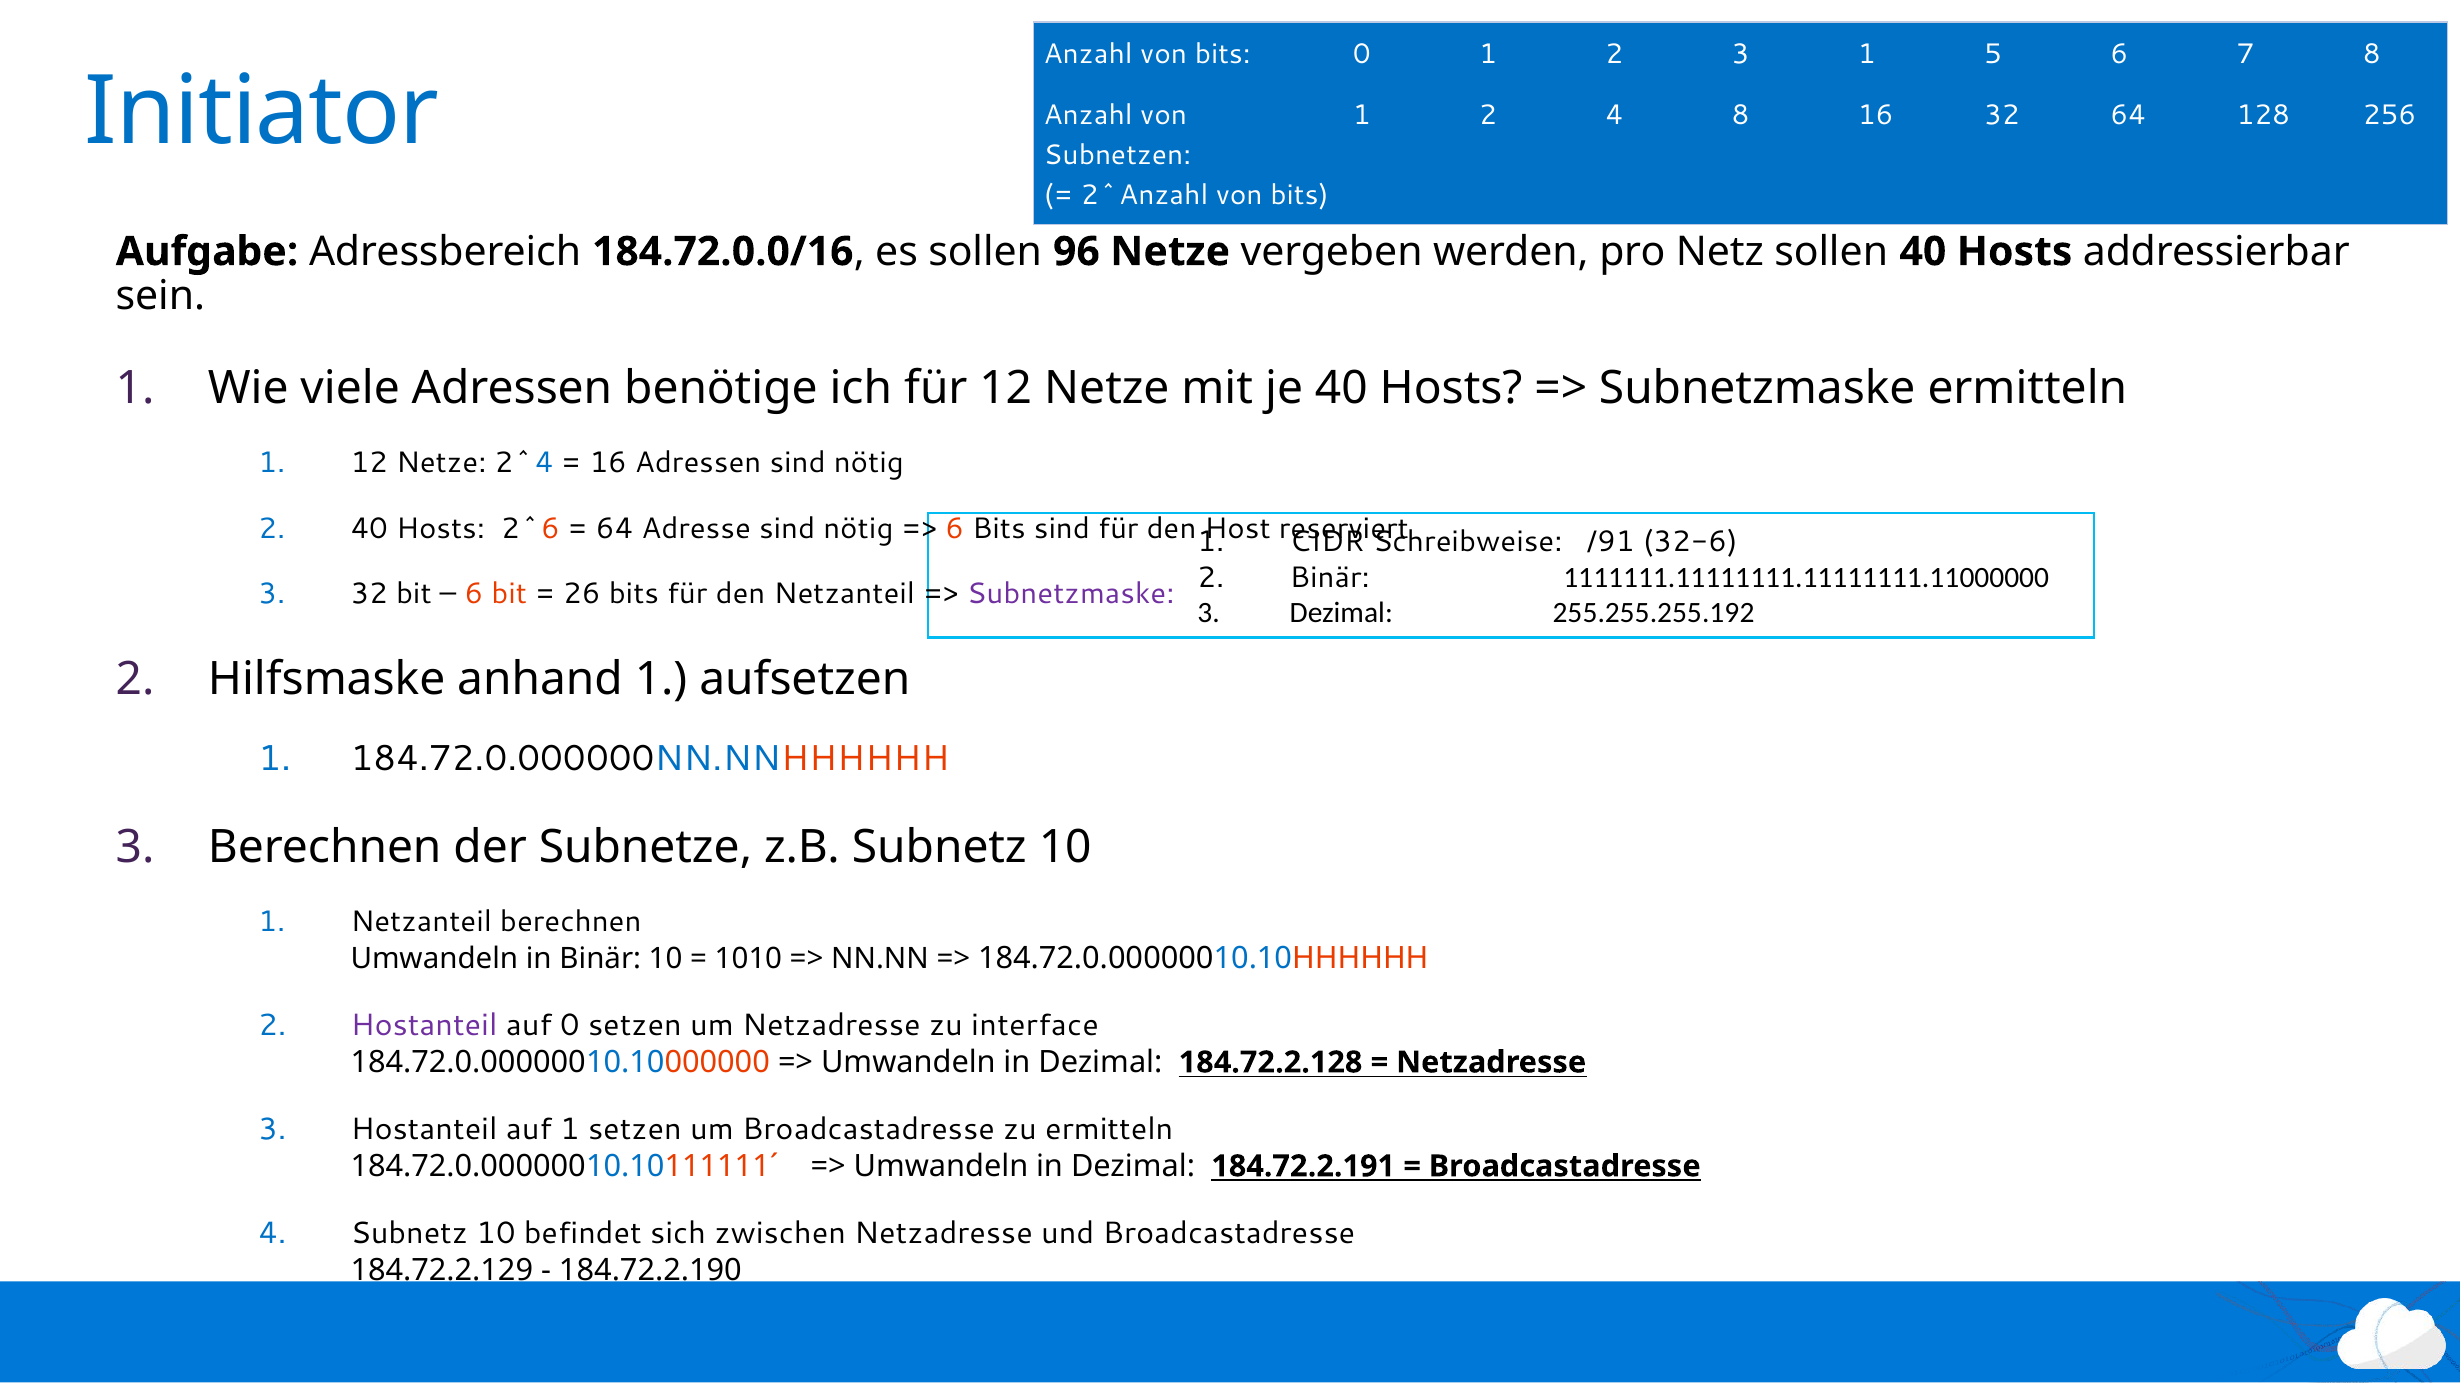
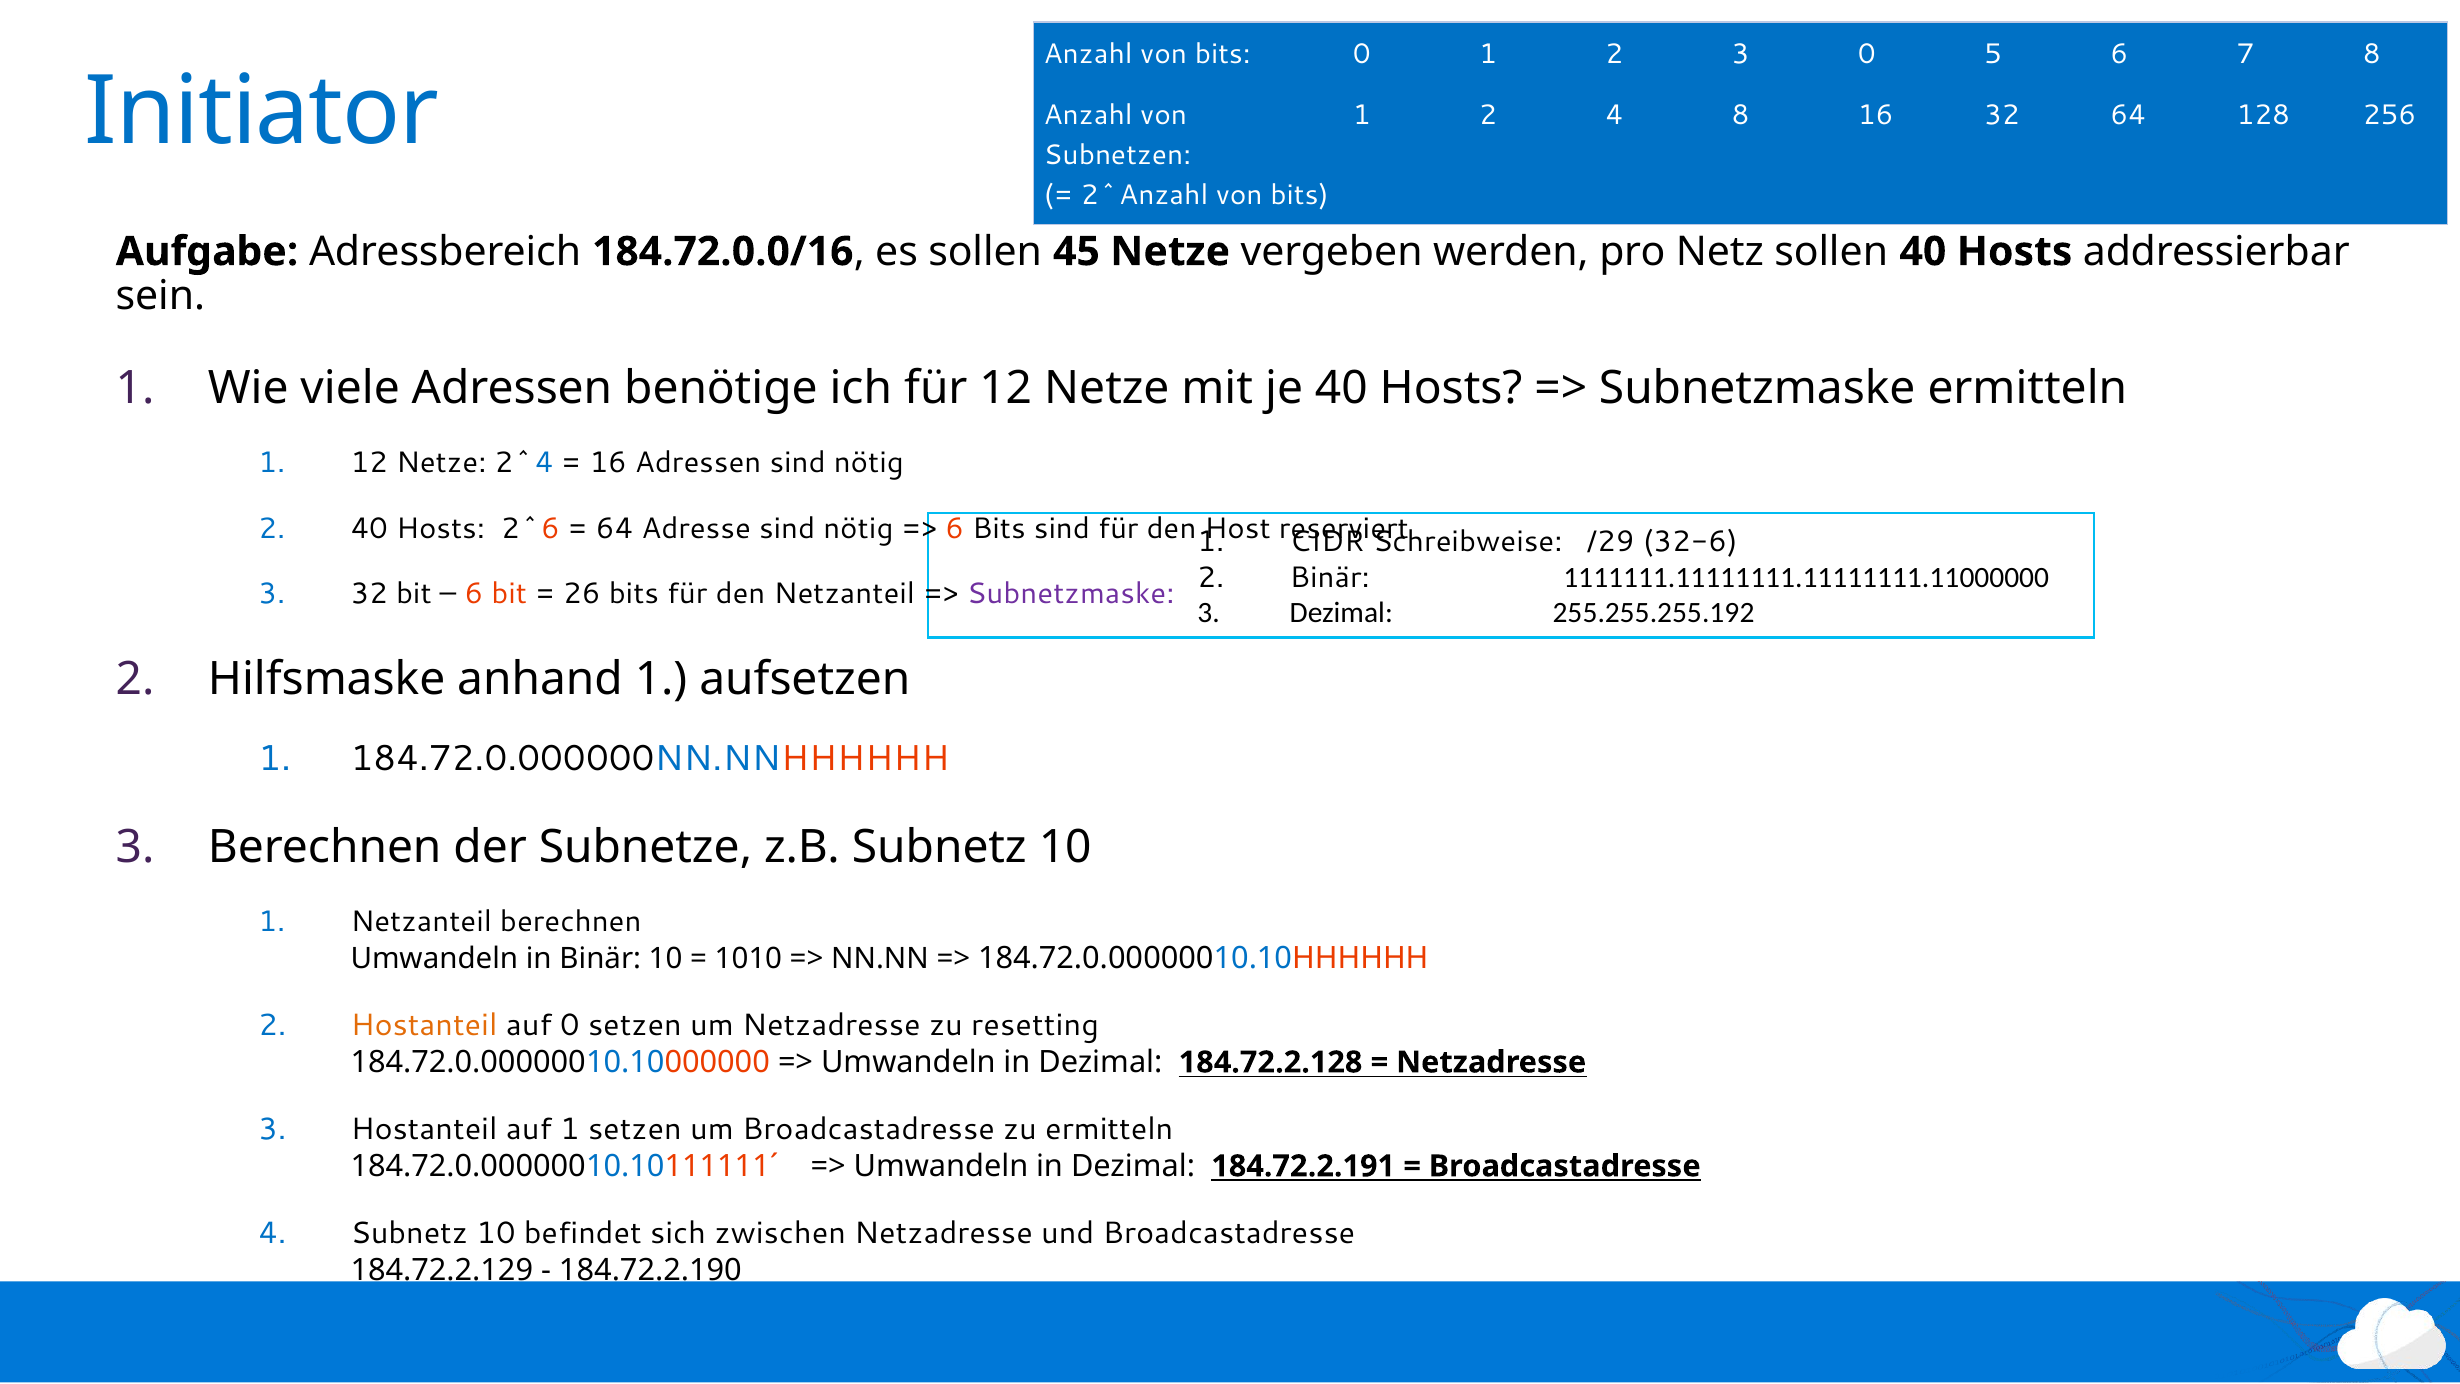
3 1: 1 -> 0
96: 96 -> 45
/91: /91 -> /29
Hostanteil at (424, 1025) colour: purple -> orange
interface: interface -> resetting
